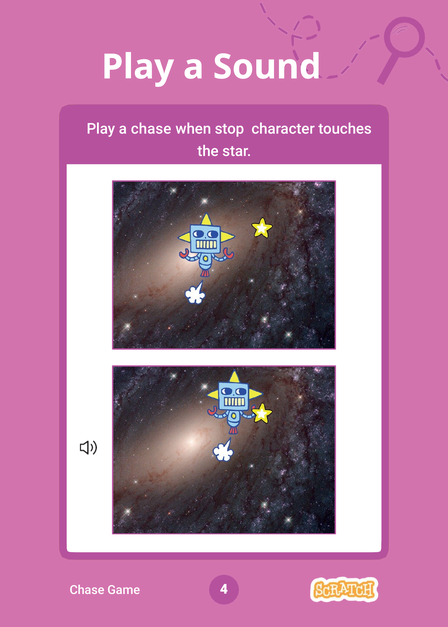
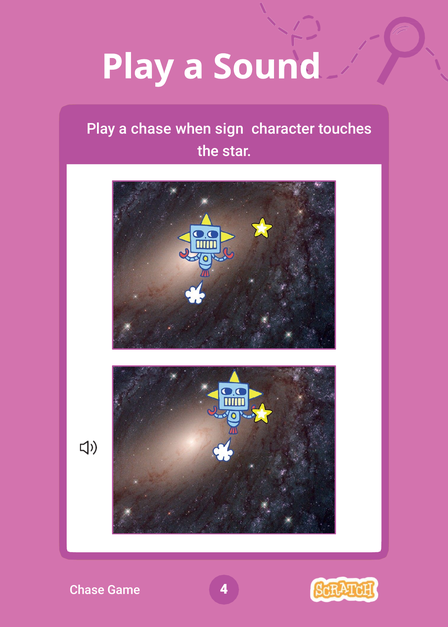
stop: stop -> sign
